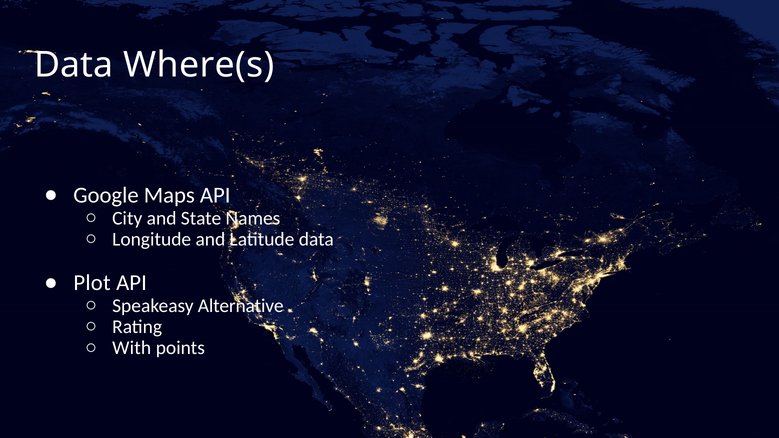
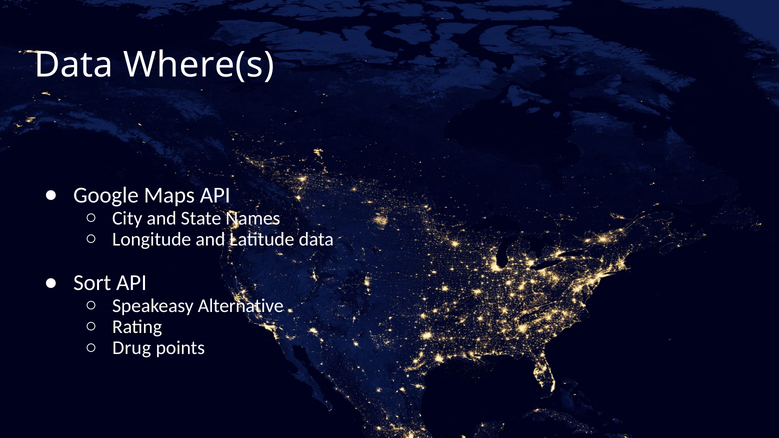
Plot: Plot -> Sort
With: With -> Drug
